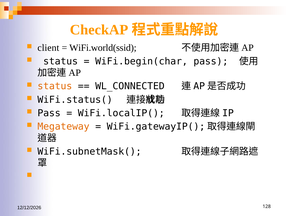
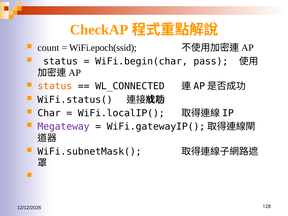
client: client -> count
WiFi.world(ssid: WiFi.world(ssid -> WiFi.epoch(ssid
Pass at (49, 113): Pass -> Char
Megateway colour: orange -> purple
